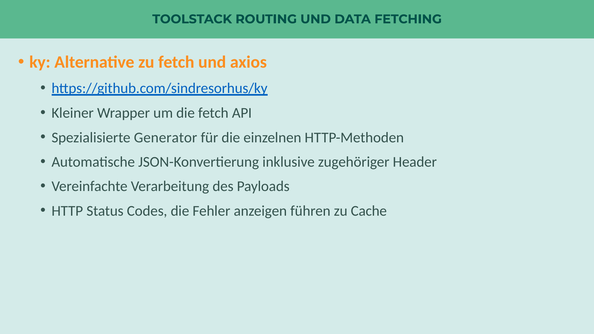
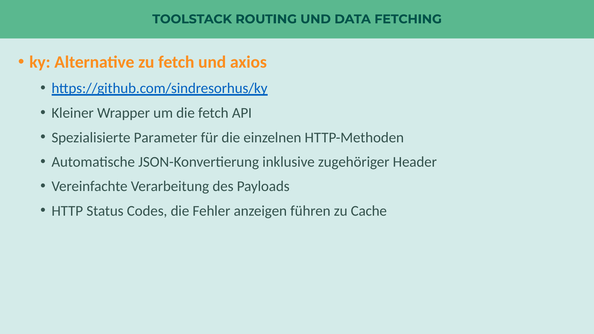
Generator: Generator -> Parameter
